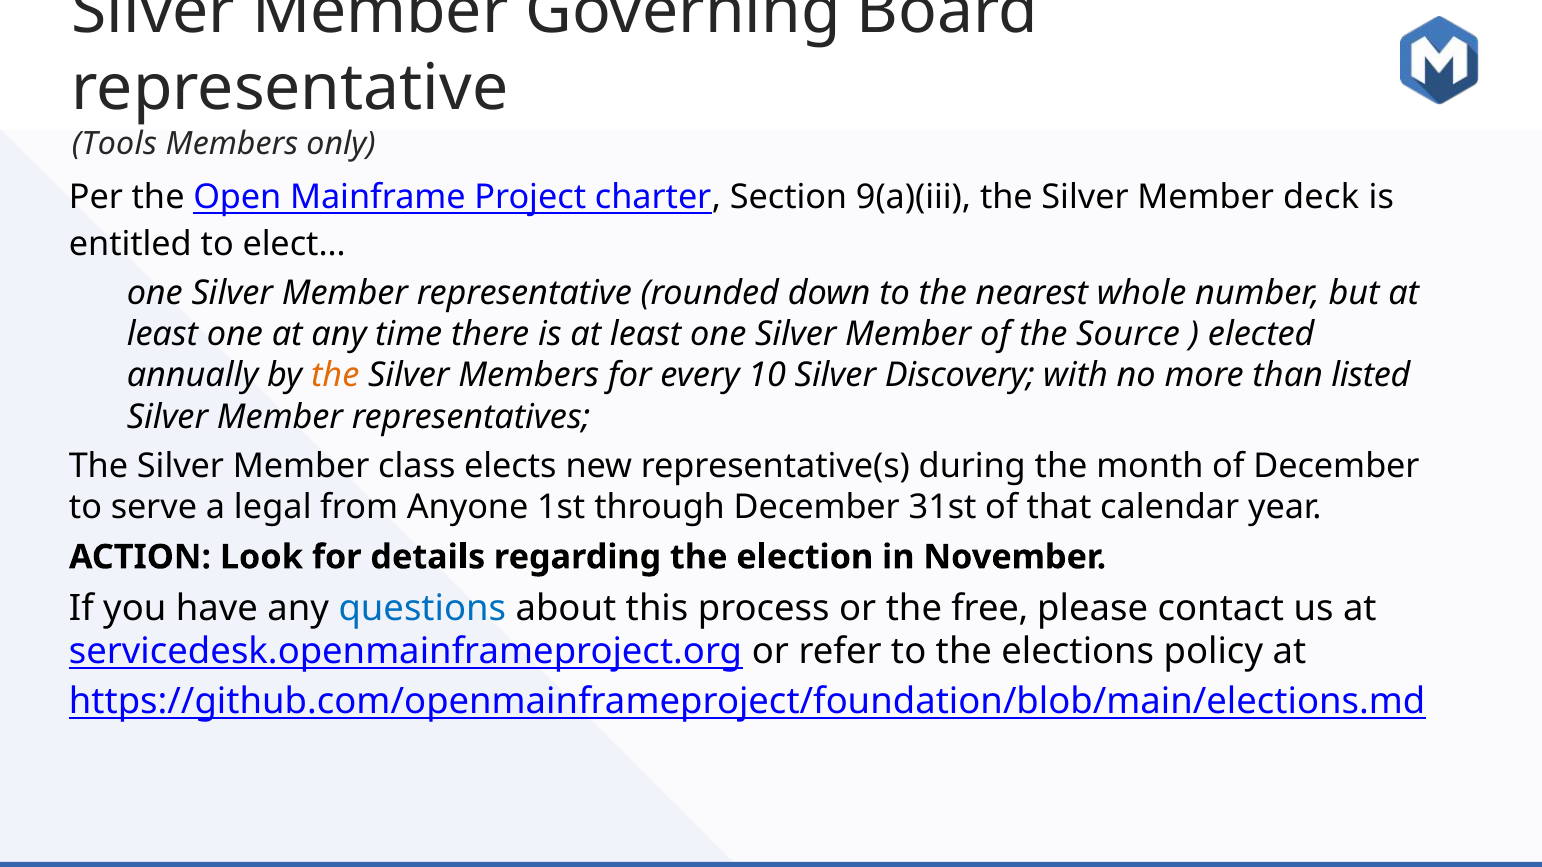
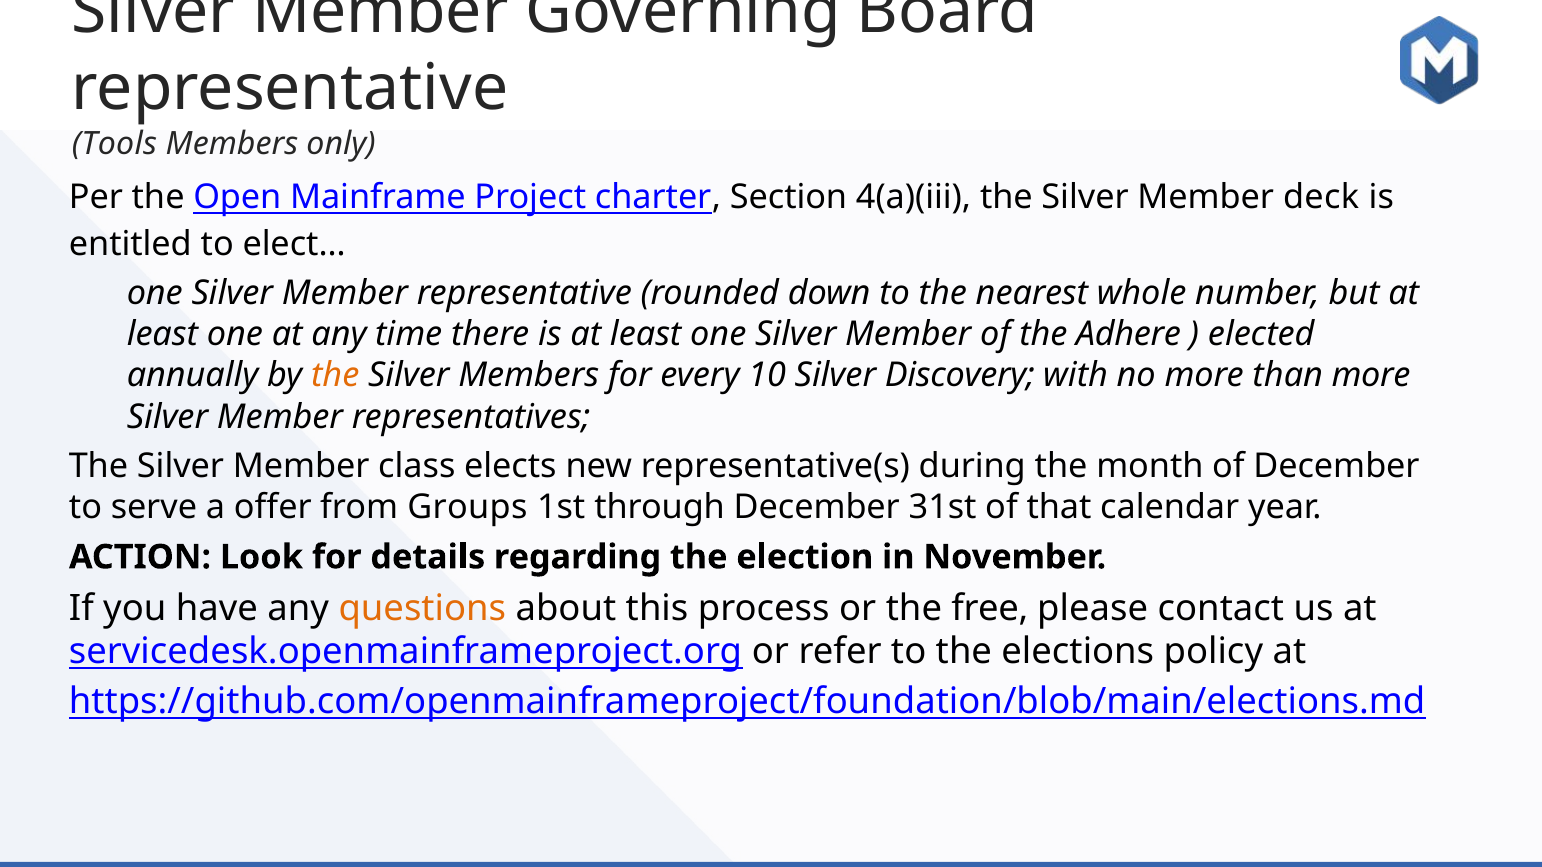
9(a)(iii: 9(a)(iii -> 4(a)(iii
Source: Source -> Adhere
than listed: listed -> more
legal: legal -> offer
Anyone: Anyone -> Groups
questions colour: blue -> orange
